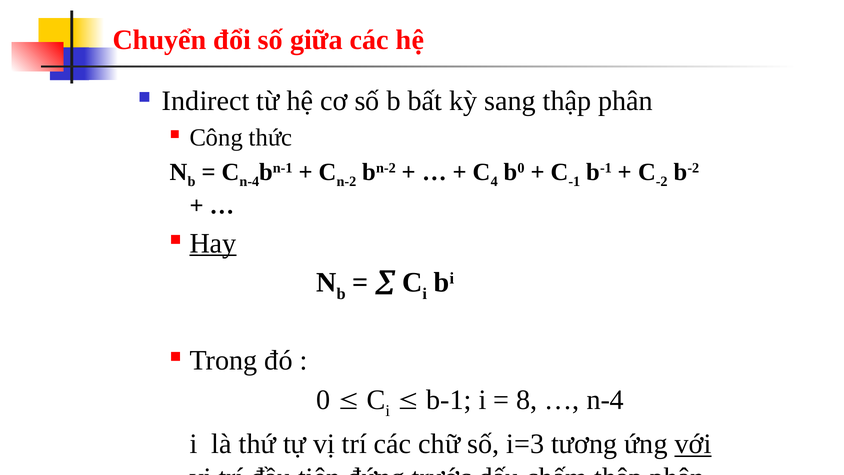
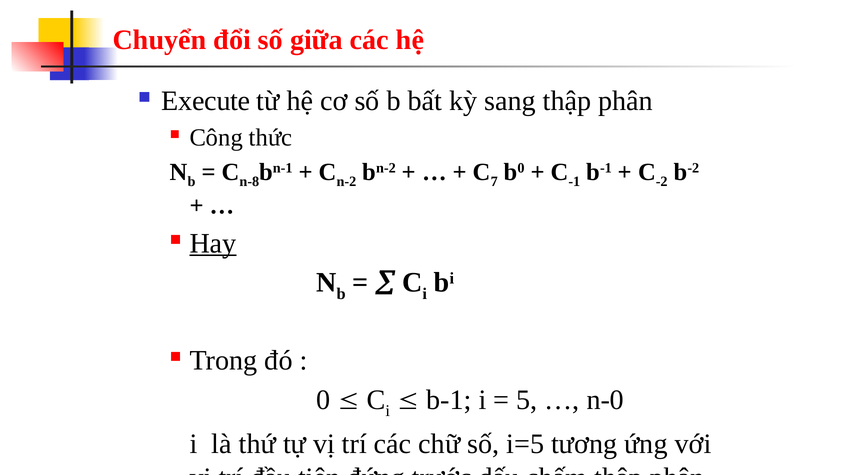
Indirect: Indirect -> Execute
n-4 at (249, 182): n-4 -> n-8
4: 4 -> 7
8: 8 -> 5
n-4 at (605, 400): n-4 -> n-0
i=3: i=3 -> i=5
với underline: present -> none
